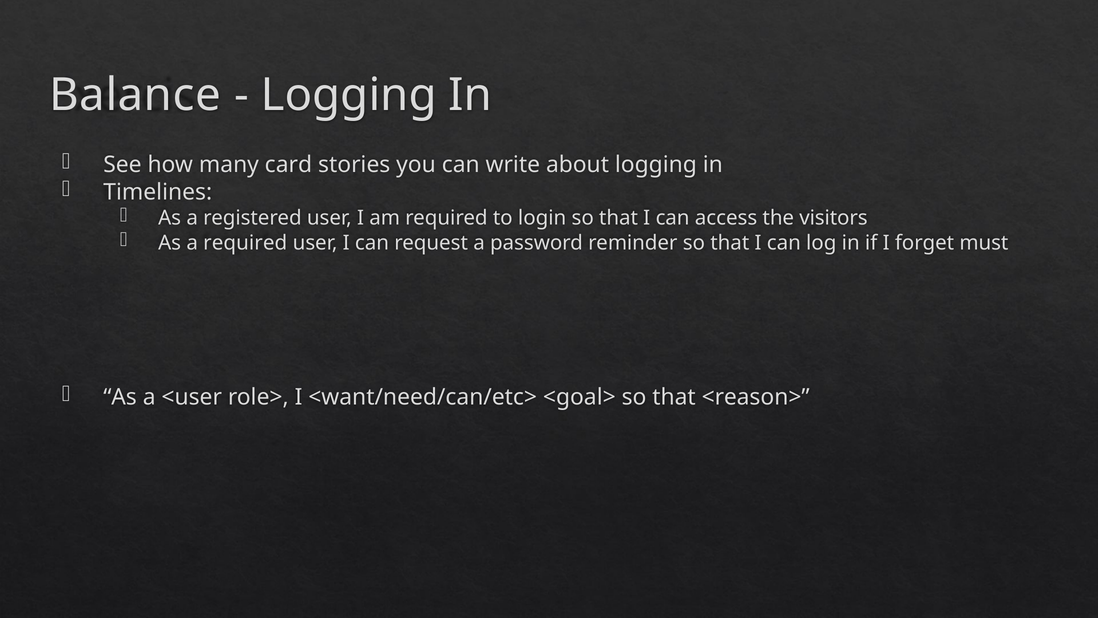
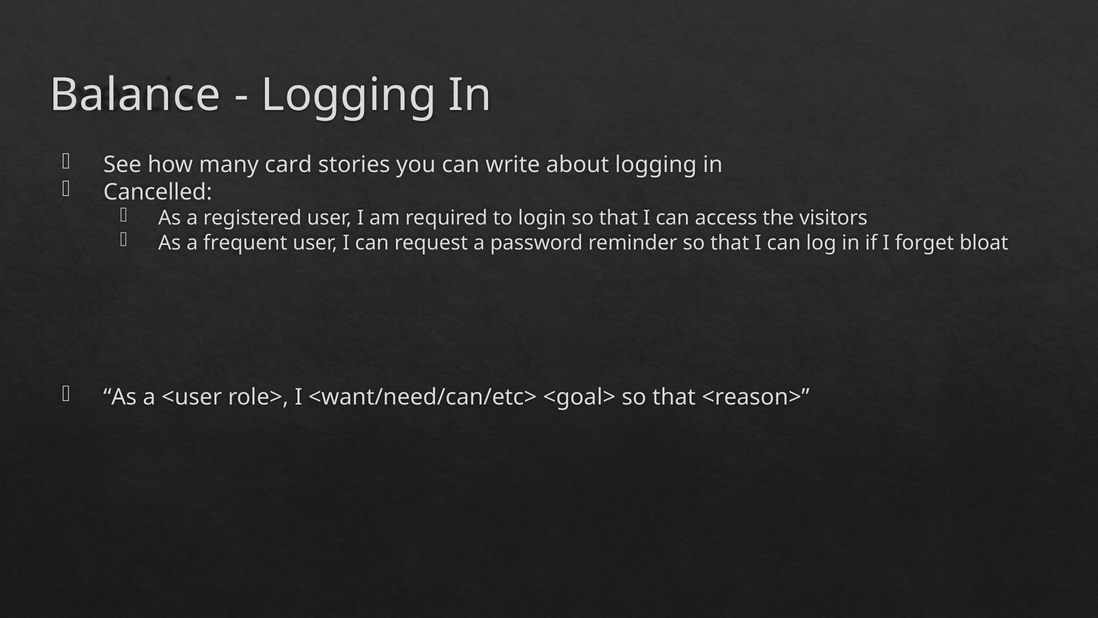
Timelines: Timelines -> Cancelled
a required: required -> frequent
must: must -> bloat
